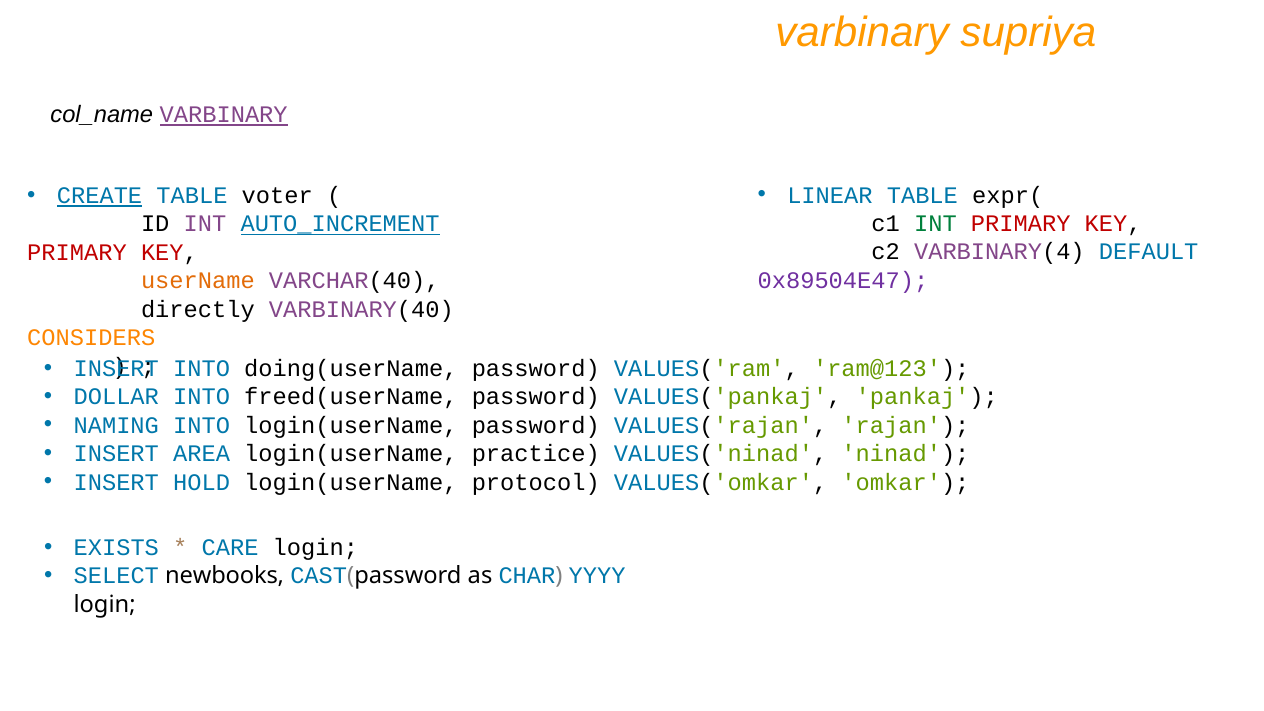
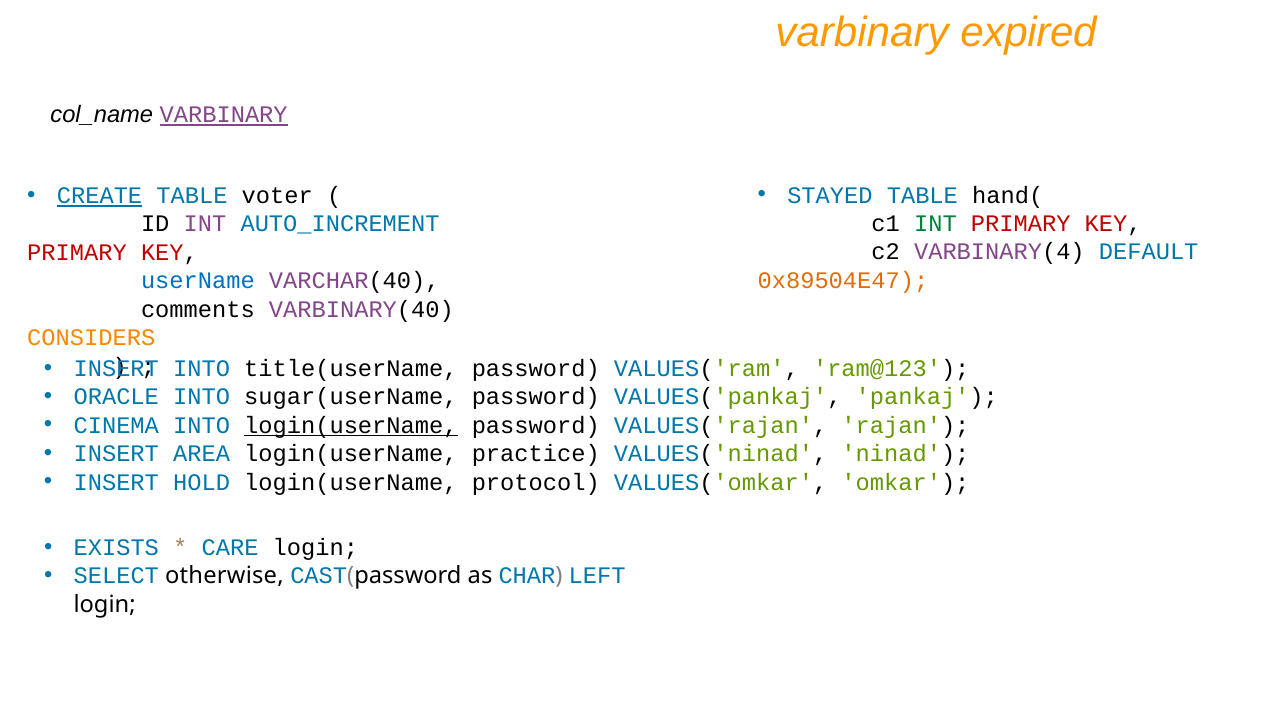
supriya: supriya -> expired
LINEAR: LINEAR -> STAYED
expr(: expr( -> hand(
AUTO_INCREMENT underline: present -> none
0x89504E47 colour: purple -> orange
userName colour: orange -> blue
directly: directly -> comments
doing(userName: doing(userName -> title(userName
DOLLAR: DOLLAR -> ORACLE
freed(userName: freed(userName -> sugar(userName
NAMING: NAMING -> CINEMA
login(userName at (351, 425) underline: none -> present
newbooks: newbooks -> otherwise
YYYY: YYYY -> LEFT
